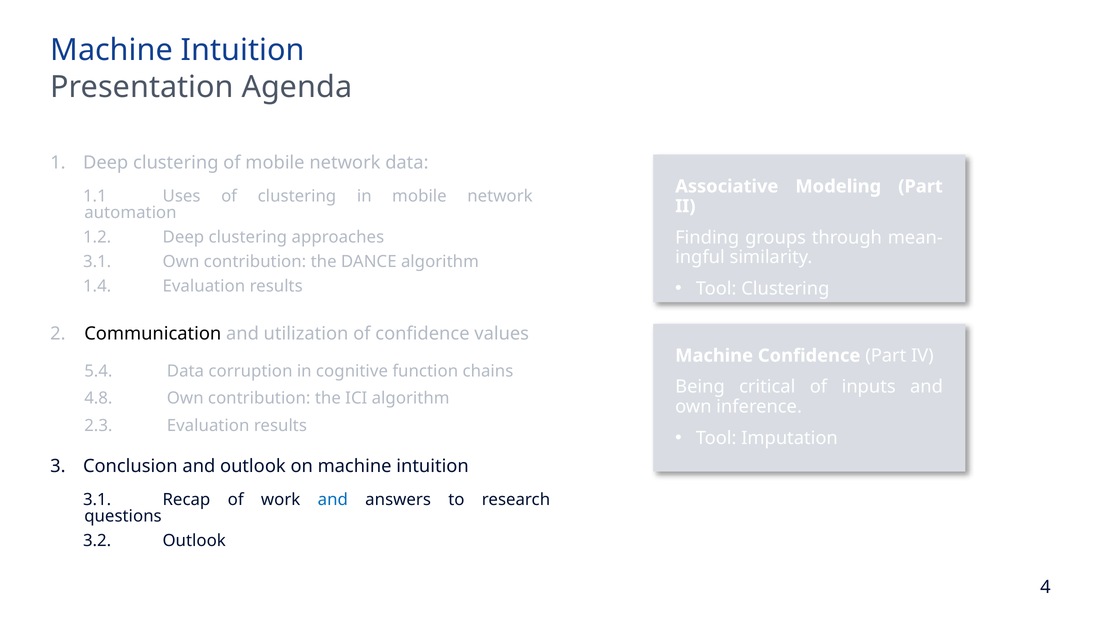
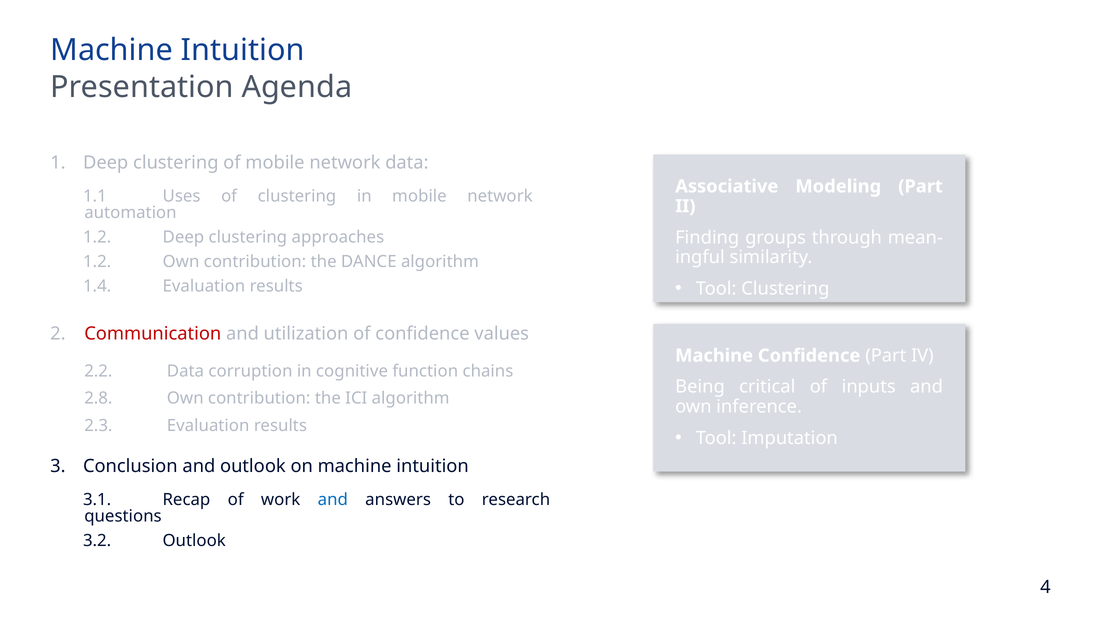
3.1 at (97, 262): 3.1 -> 1.2
Communication colour: black -> red
5.4: 5.4 -> 2.2
4.8: 4.8 -> 2.8
